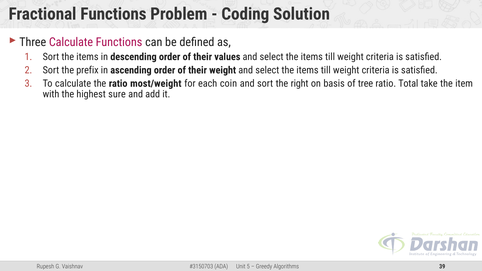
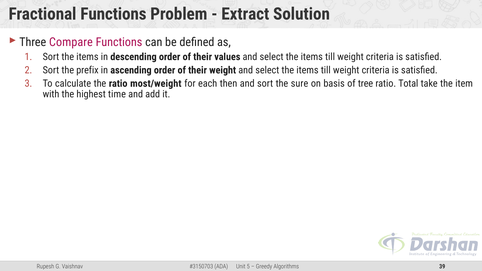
Coding: Coding -> Extract
Three Calculate: Calculate -> Compare
coin: coin -> then
right: right -> sure
sure: sure -> time
